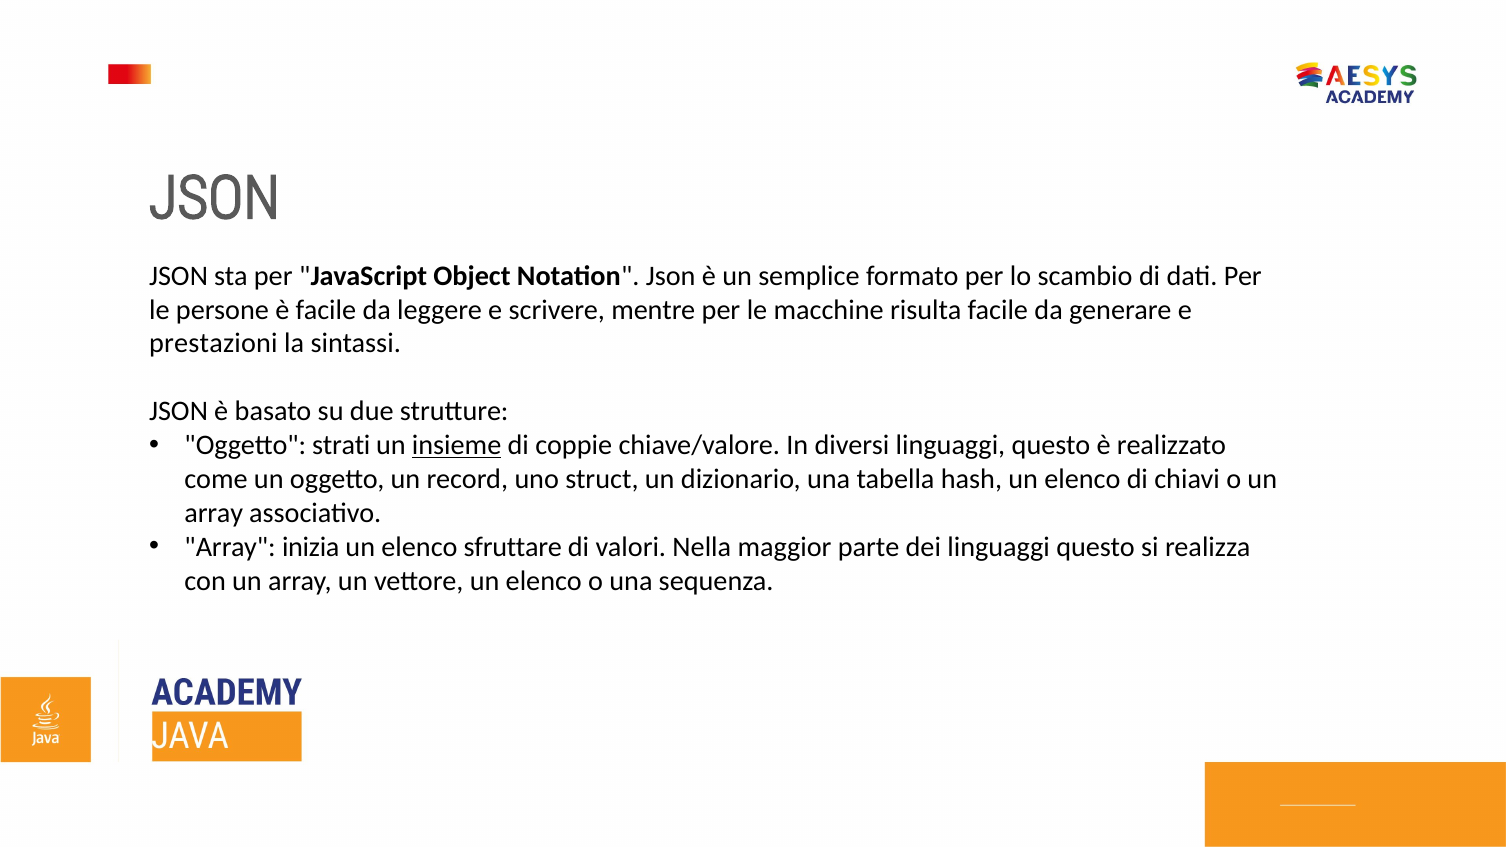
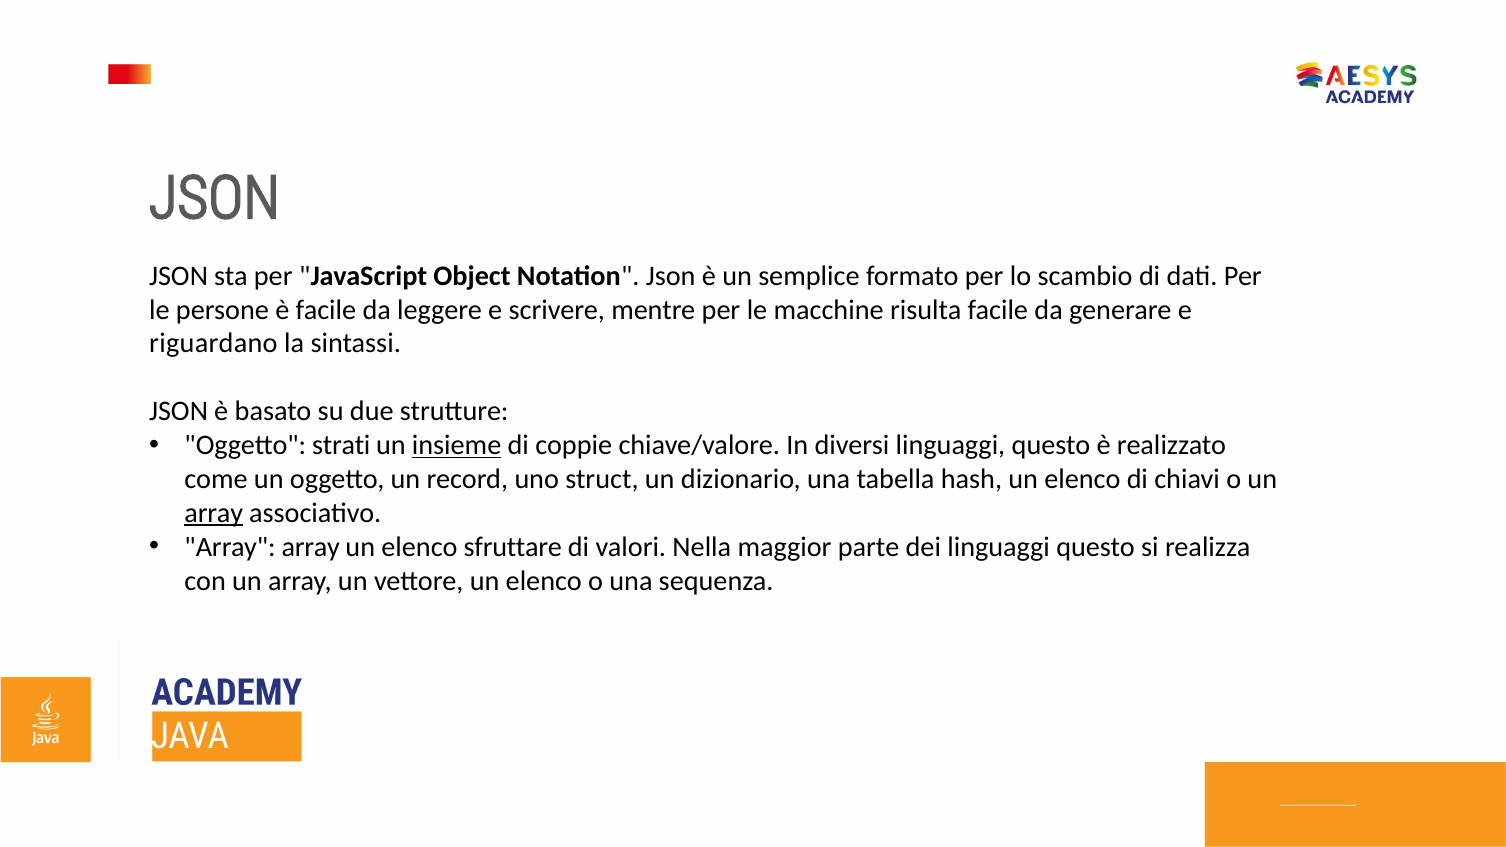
prestazioni: prestazioni -> riguardano
array at (214, 513) underline: none -> present
Array inizia: inizia -> array
